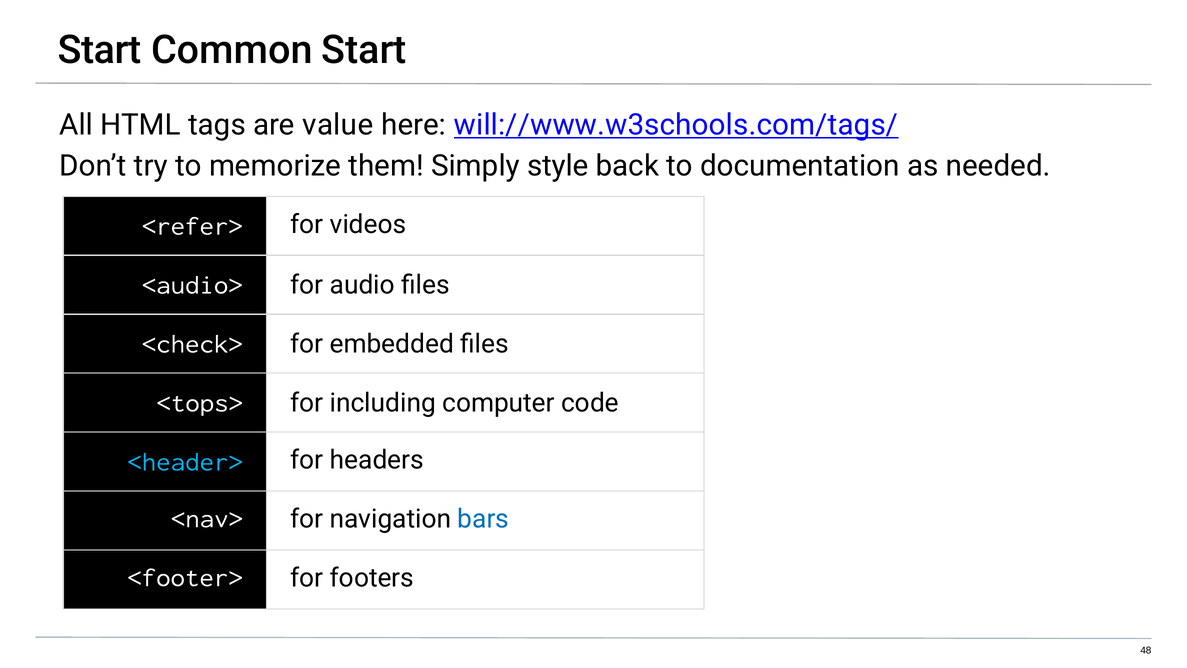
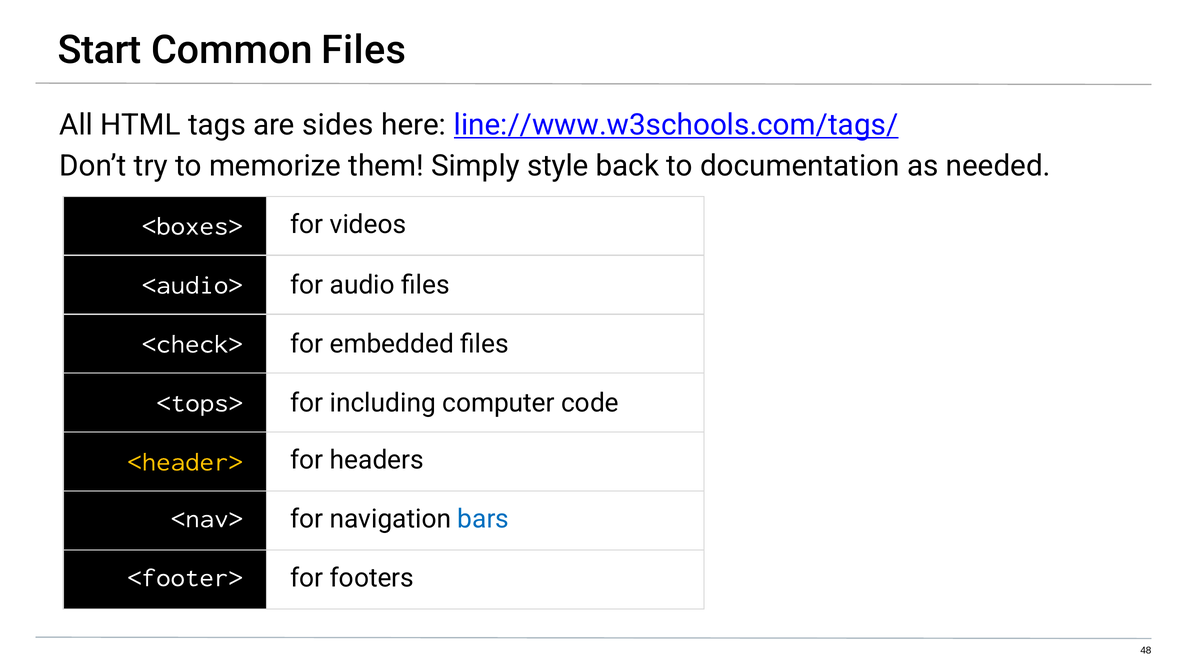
Common Start: Start -> Files
value: value -> sides
will://www.w3schools.com/tags/: will://www.w3schools.com/tags/ -> line://www.w3schools.com/tags/
<refer>: <refer> -> <boxes>
<header> colour: light blue -> yellow
